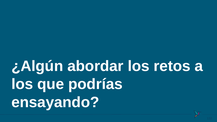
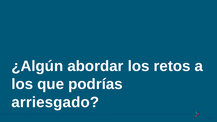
ensayando: ensayando -> arriesgado
